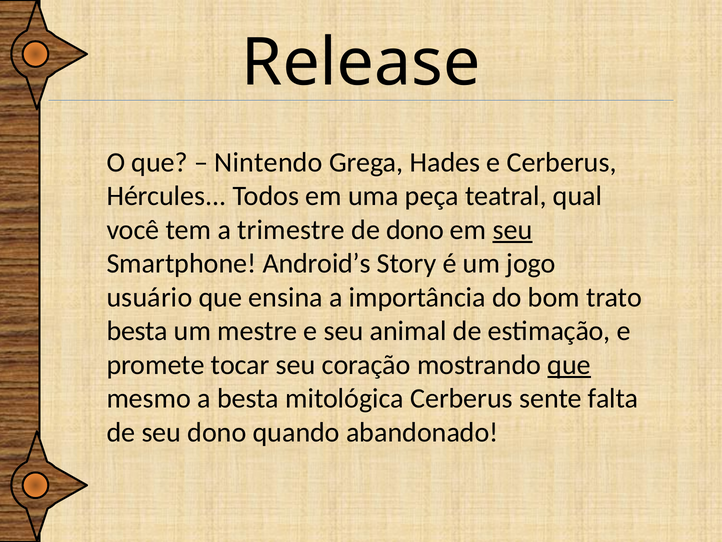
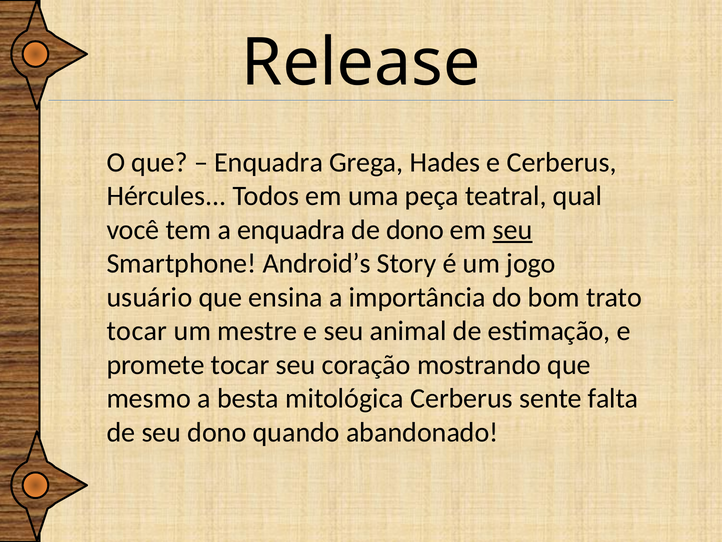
Nintendo at (269, 162): Nintendo -> Enquadra
a trimestre: trimestre -> enquadra
besta at (137, 331): besta -> tocar
que at (569, 365) underline: present -> none
